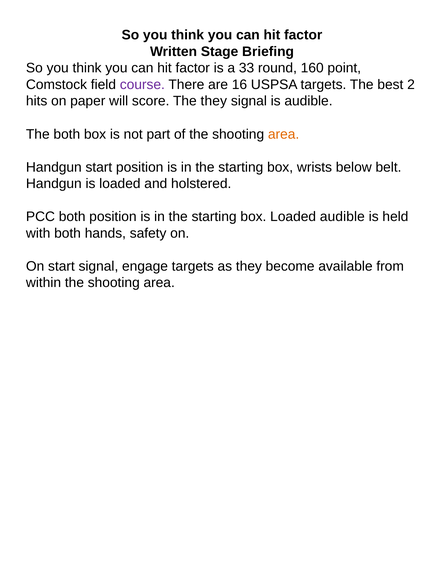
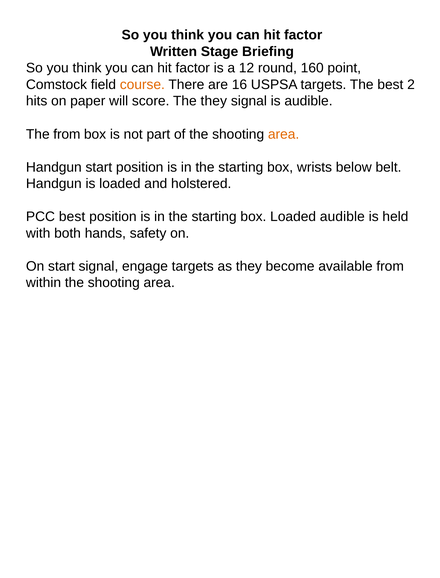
33: 33 -> 12
course colour: purple -> orange
The both: both -> from
PCC both: both -> best
